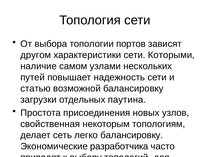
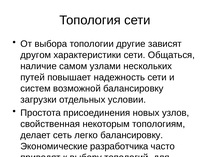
портов: портов -> другие
Которыми: Которыми -> Общаться
статью: статью -> систем
паутина: паутина -> условии
